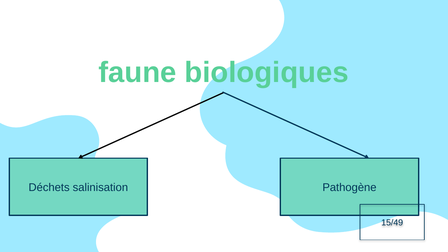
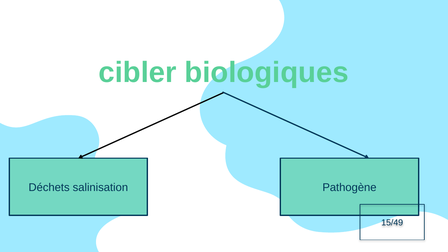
faune: faune -> cibler
